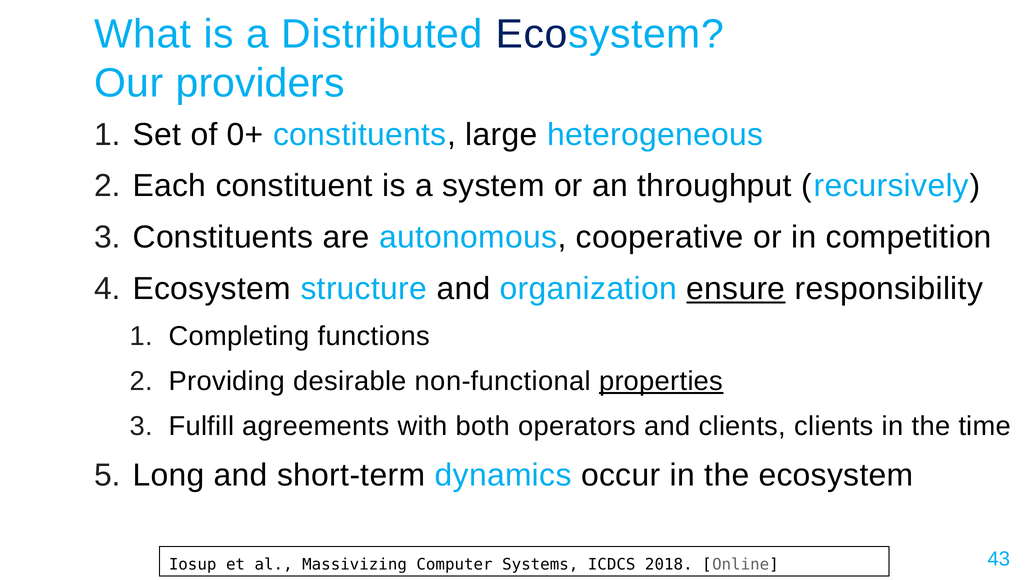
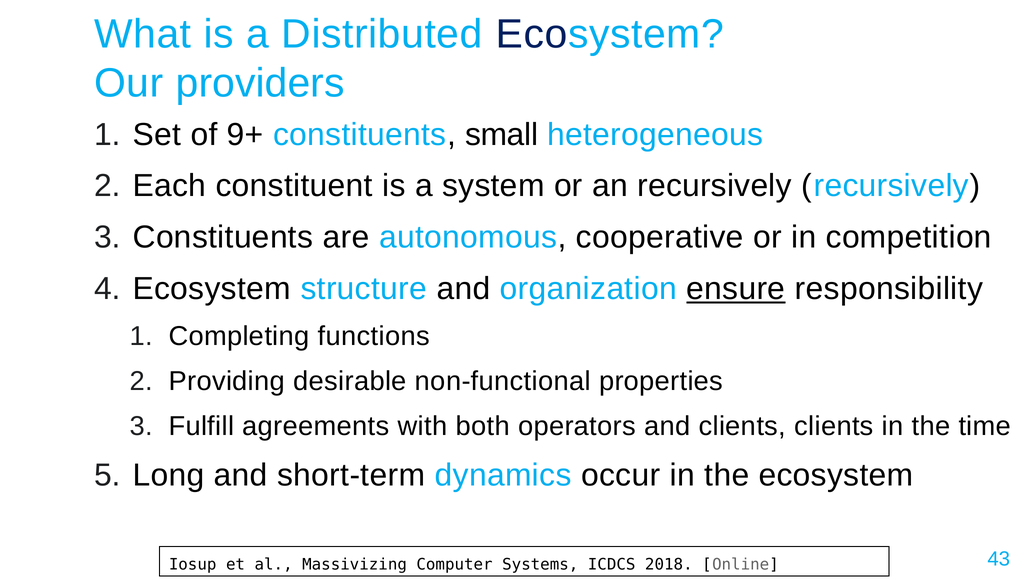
0+: 0+ -> 9+
large: large -> small
an throughput: throughput -> recursively
properties underline: present -> none
